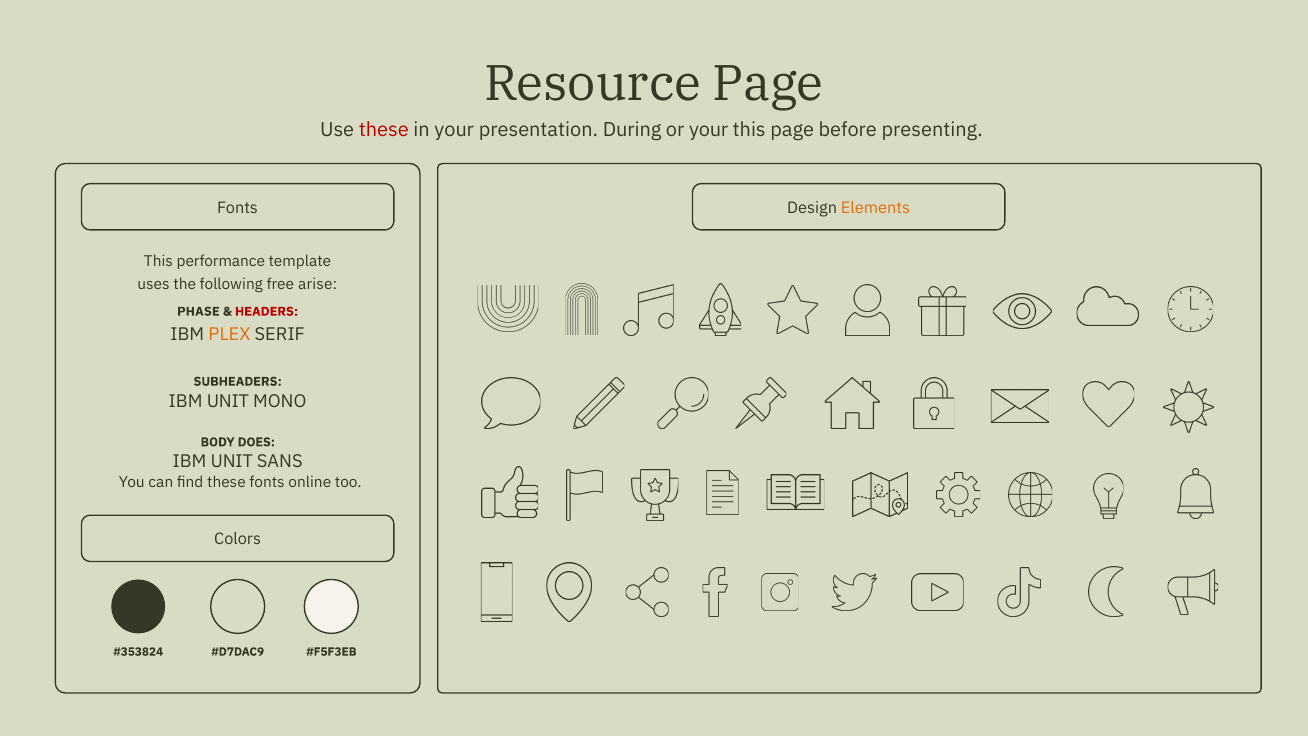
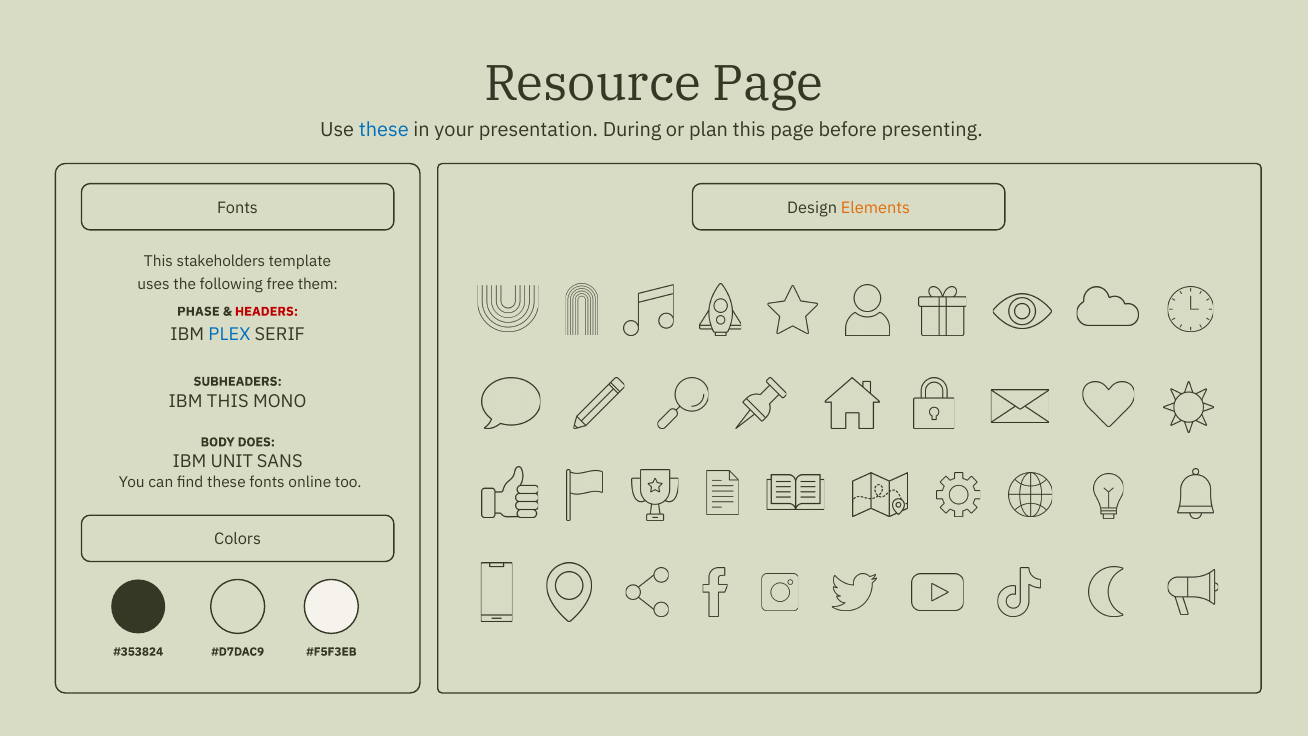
these at (384, 130) colour: red -> blue
or your: your -> plan
performance: performance -> stakeholders
arise: arise -> them
PLEX colour: orange -> blue
UNIT at (228, 401): UNIT -> THIS
